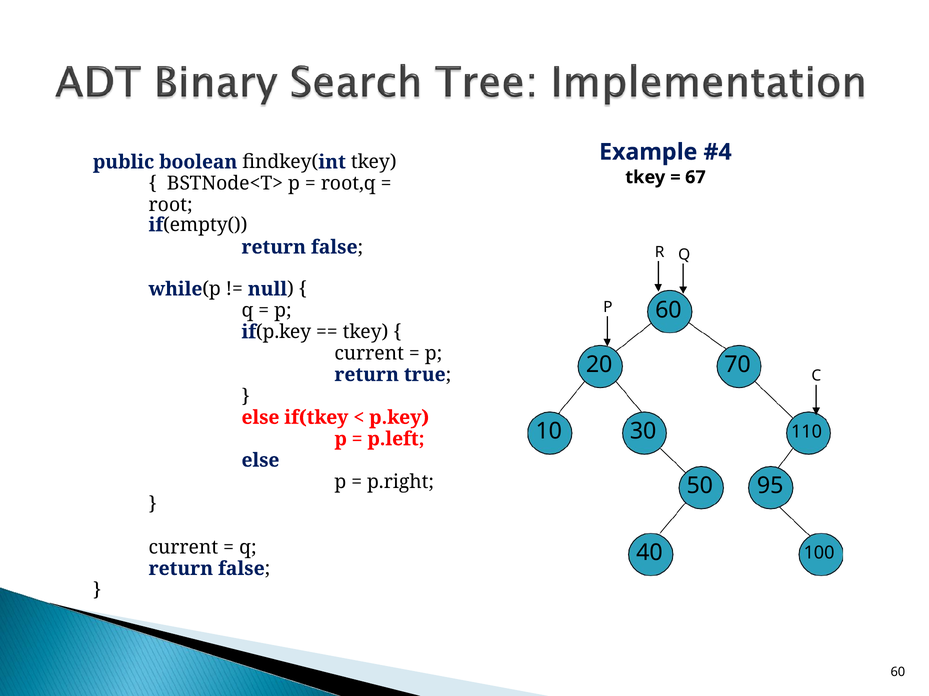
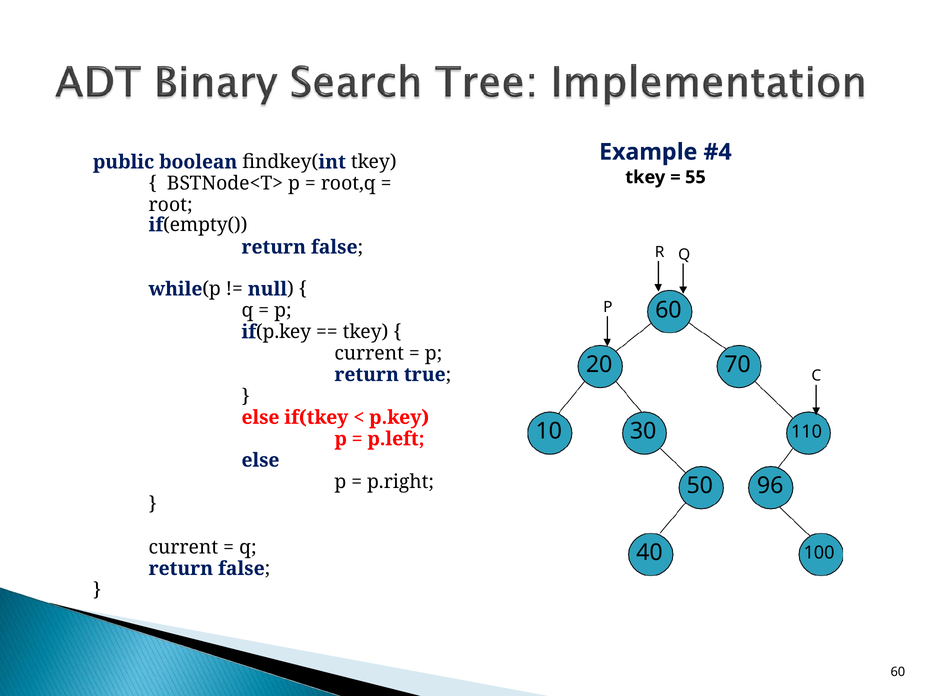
67: 67 -> 55
95: 95 -> 96
